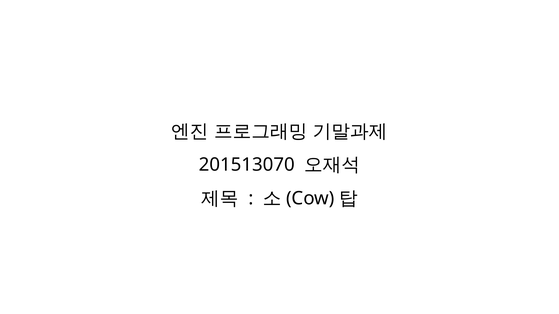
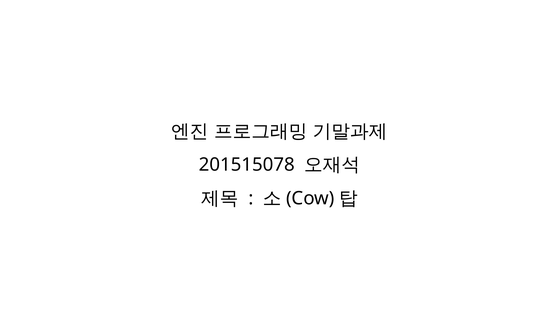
201513070: 201513070 -> 201515078
